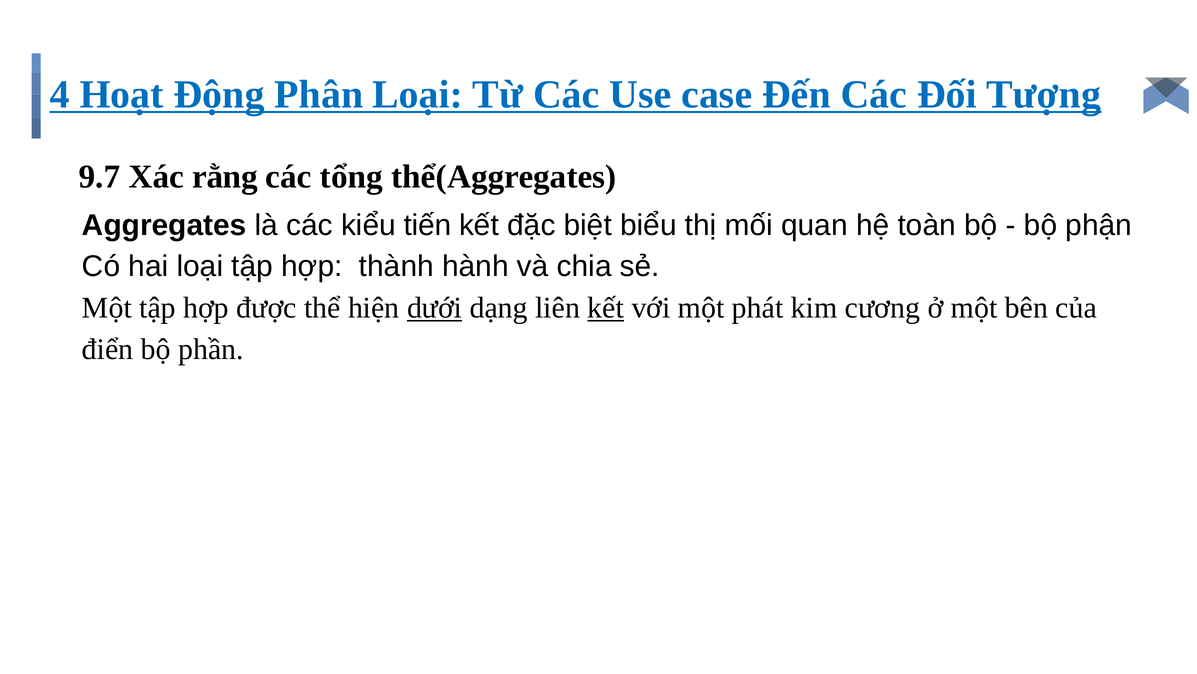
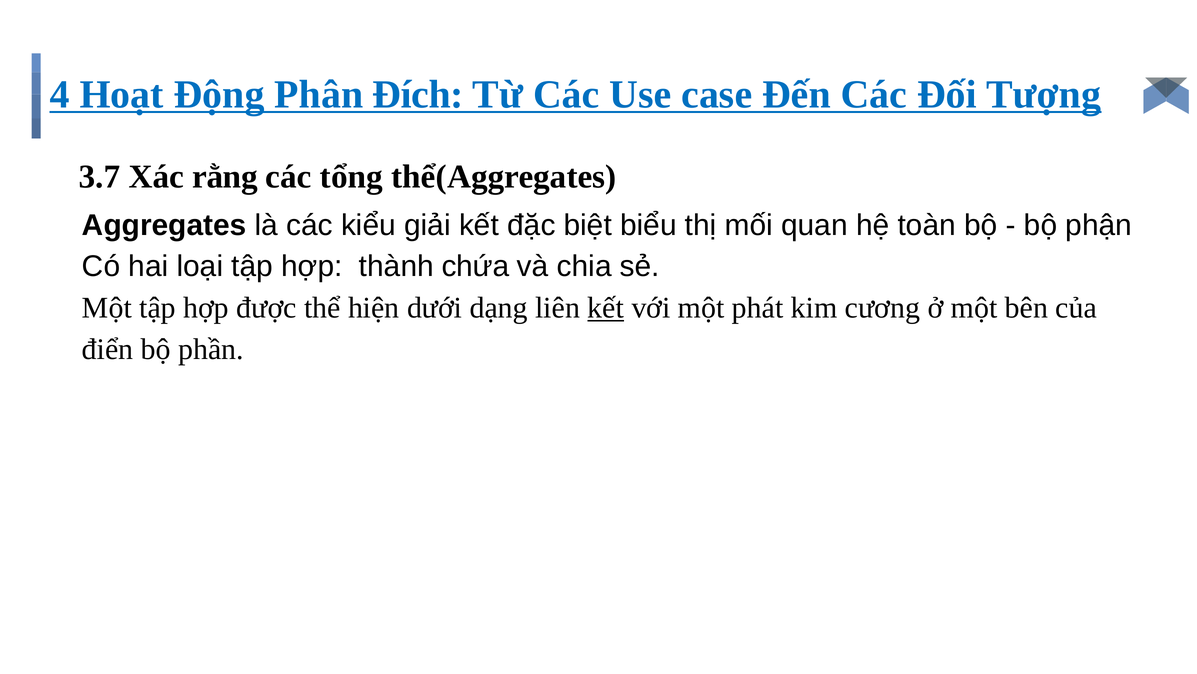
Phân Loại: Loại -> Đích
9.7: 9.7 -> 3.7
tiến: tiến -> giải
hành: hành -> chứa
dưới underline: present -> none
